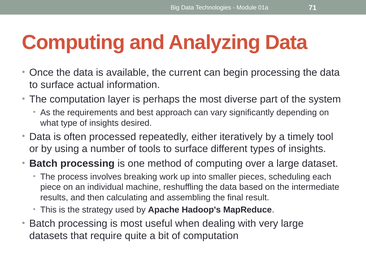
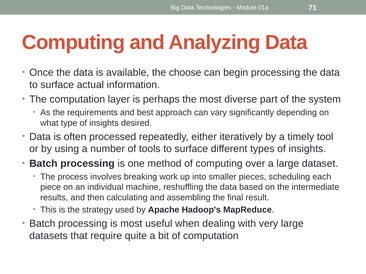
current: current -> choose
